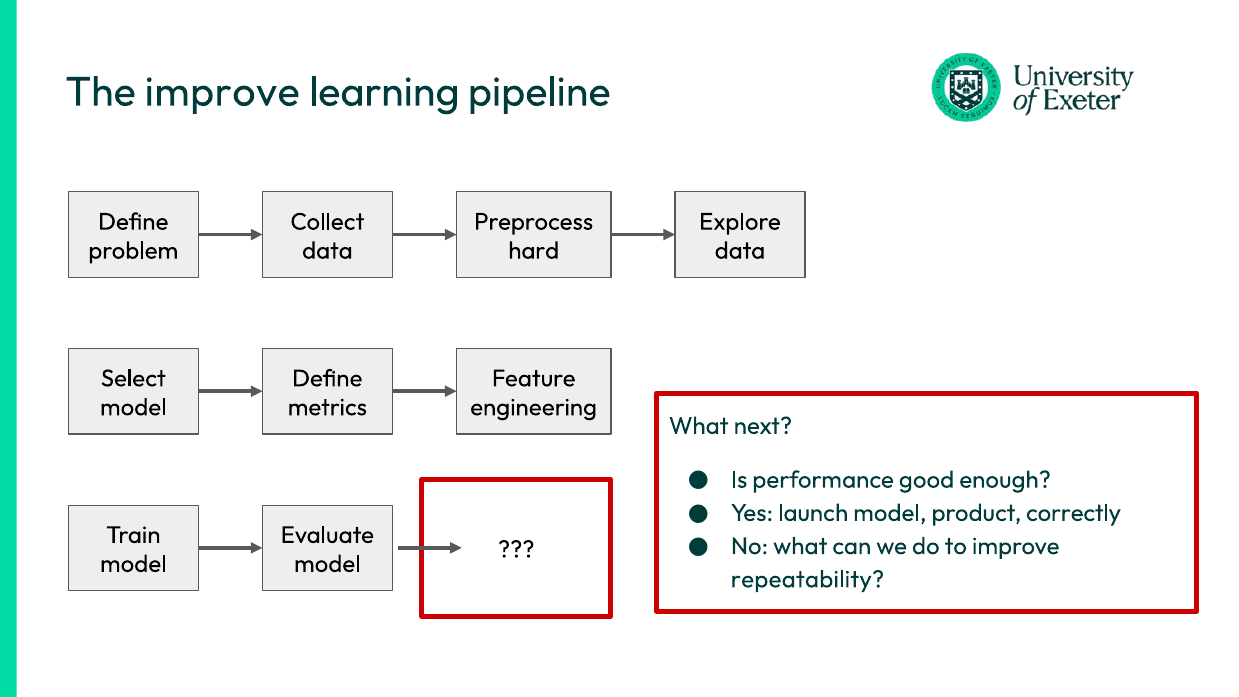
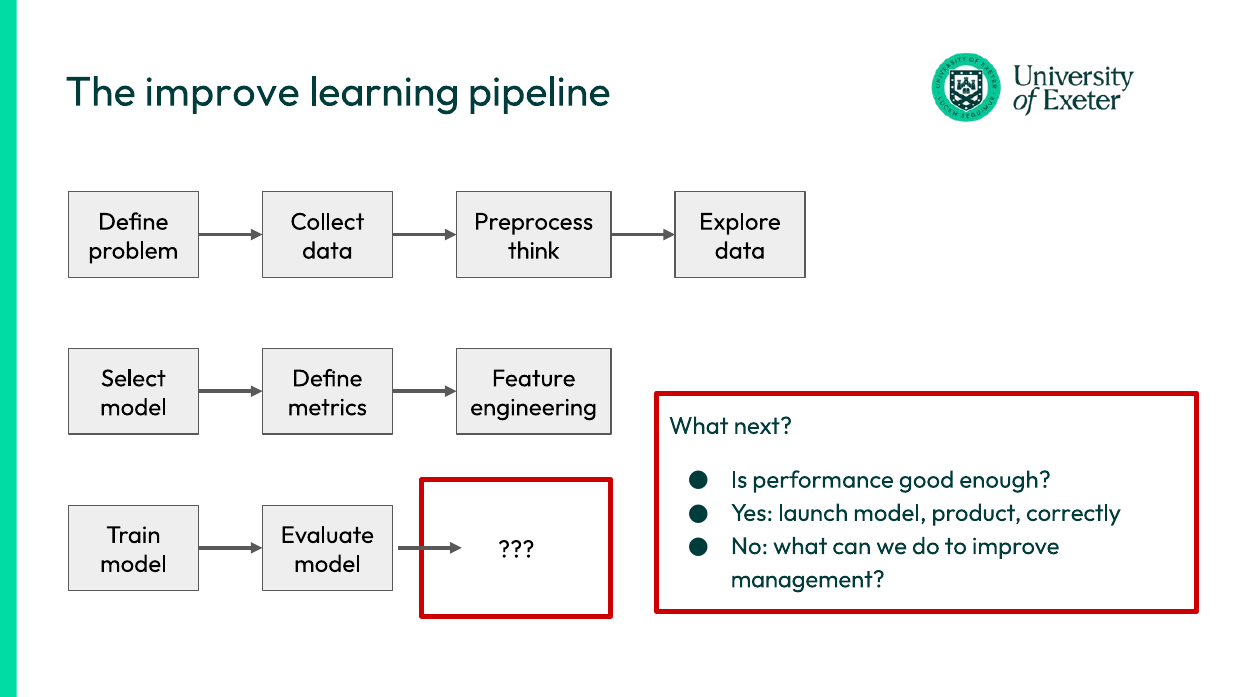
hard: hard -> think
repeatability: repeatability -> management
